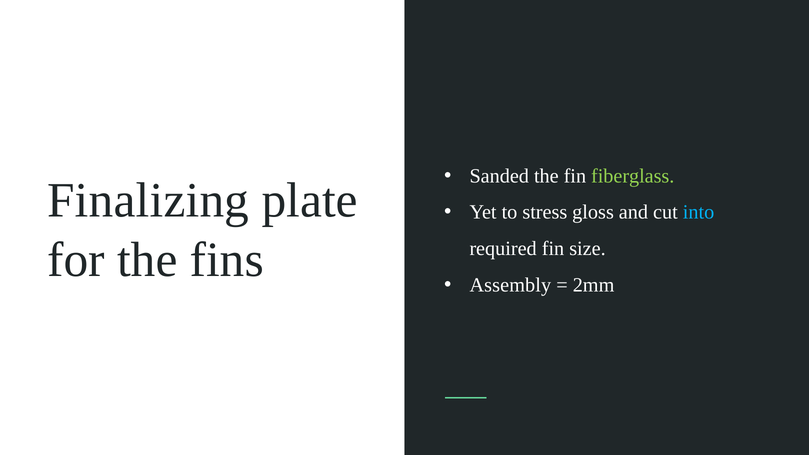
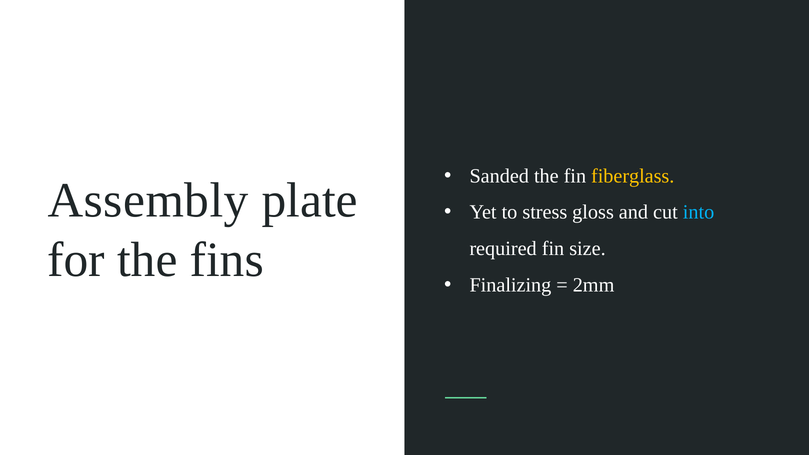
fiberglass colour: light green -> yellow
Finalizing: Finalizing -> Assembly
Assembly: Assembly -> Finalizing
